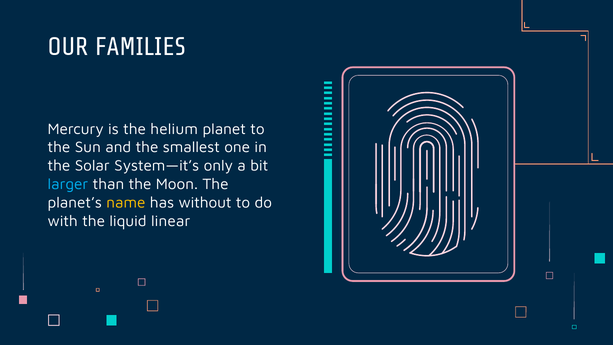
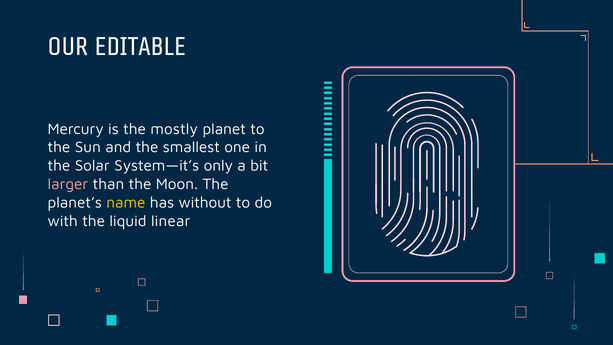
FAMILIES: FAMILIES -> EDITABLE
helium: helium -> mostly
larger colour: light blue -> pink
